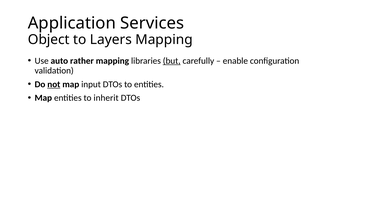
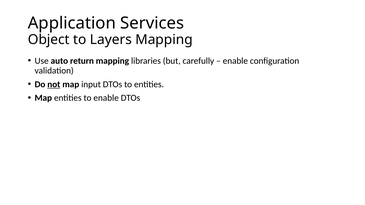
rather: rather -> return
but underline: present -> none
to inherit: inherit -> enable
